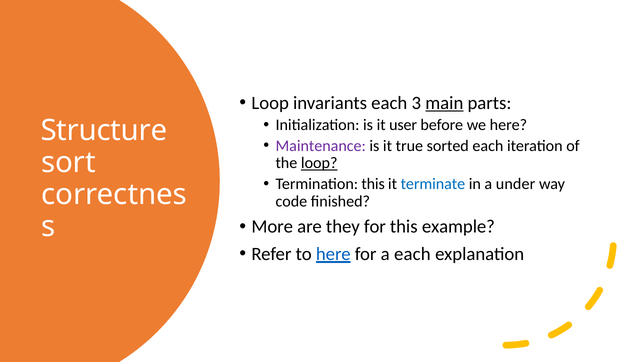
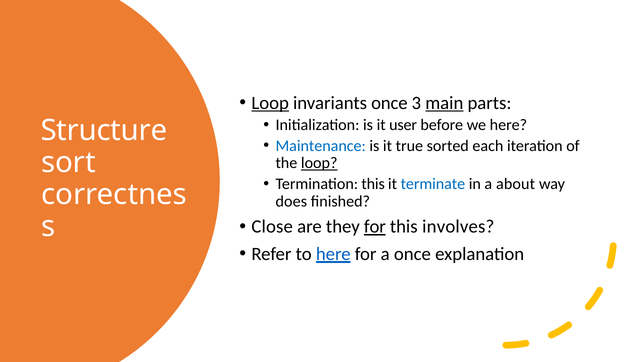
Loop at (270, 103) underline: none -> present
invariants each: each -> once
Maintenance colour: purple -> blue
under: under -> about
code: code -> does
More: More -> Close
for at (375, 227) underline: none -> present
example: example -> involves
a each: each -> once
